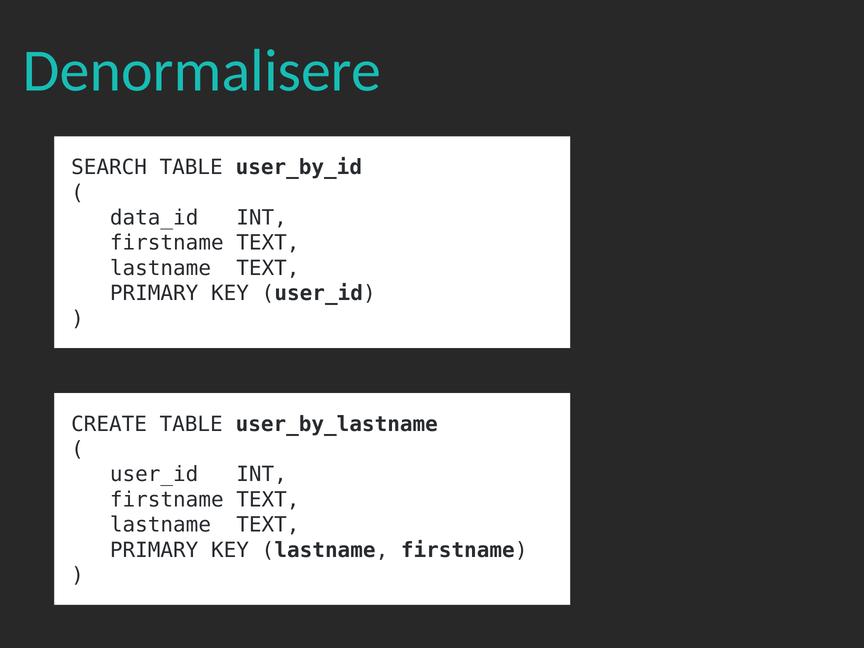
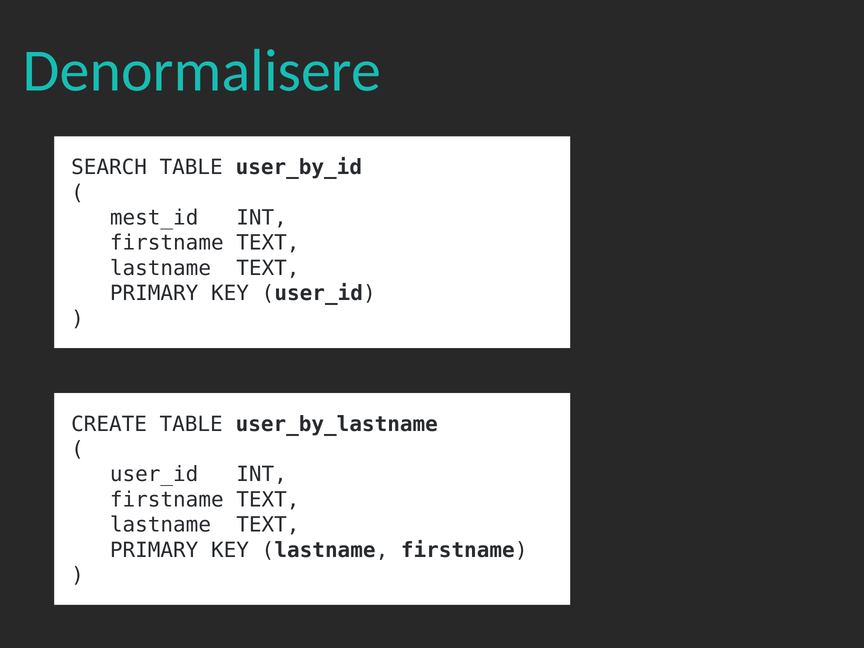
data_id: data_id -> mest_id
